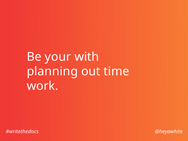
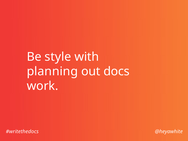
your: your -> style
time: time -> docs
